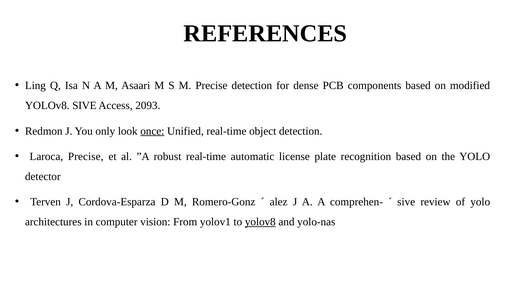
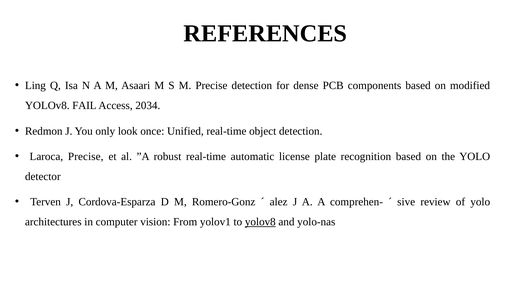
YOLOv8 SIVE: SIVE -> FAIL
2093: 2093 -> 2034
once underline: present -> none
